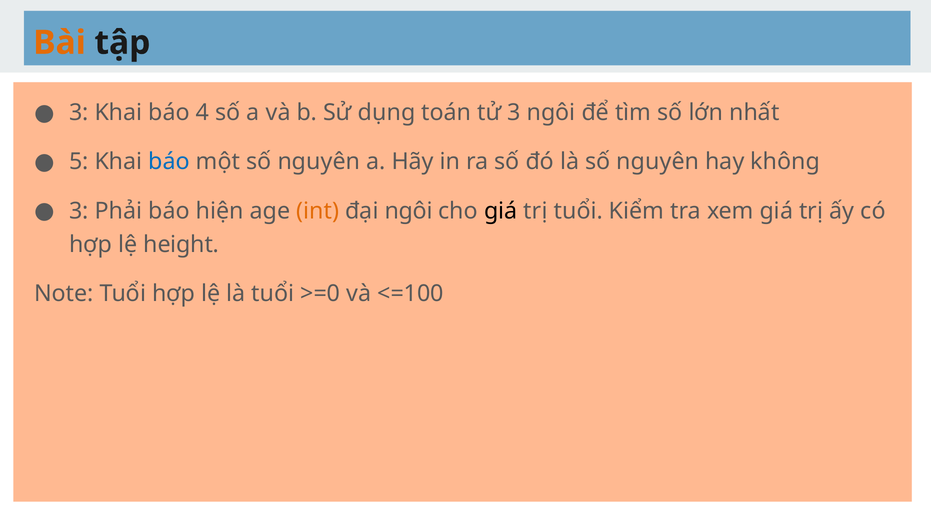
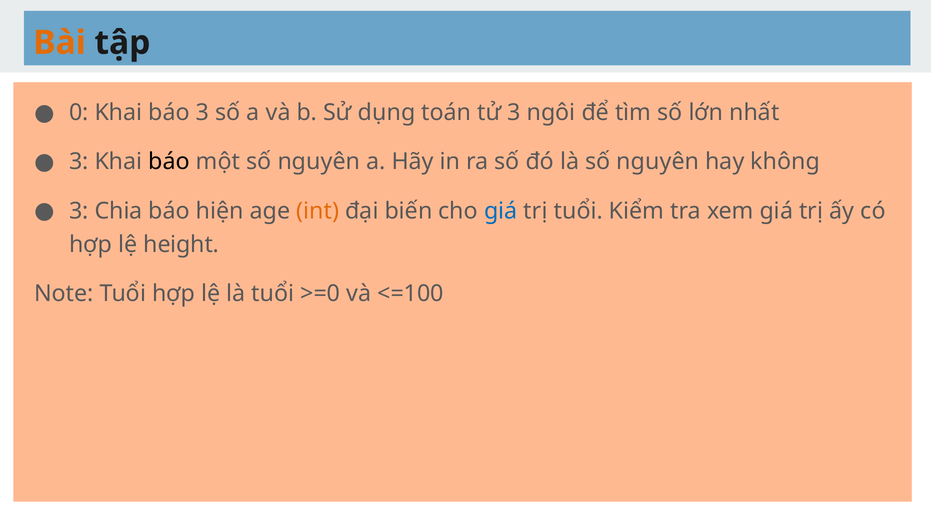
3 at (79, 113): 3 -> 0
báo 4: 4 -> 3
5 at (79, 162): 5 -> 3
báo at (169, 162) colour: blue -> black
Phải: Phải -> Chia
đại ngôi: ngôi -> biến
giá at (501, 211) colour: black -> blue
